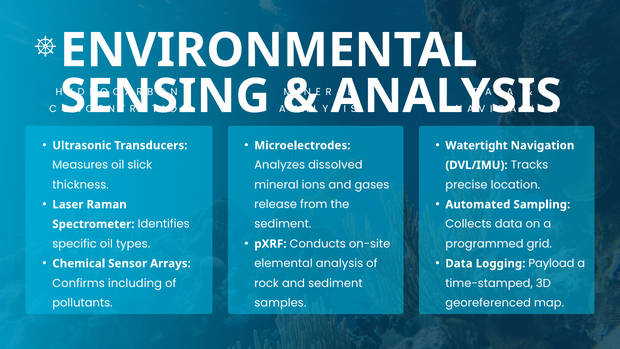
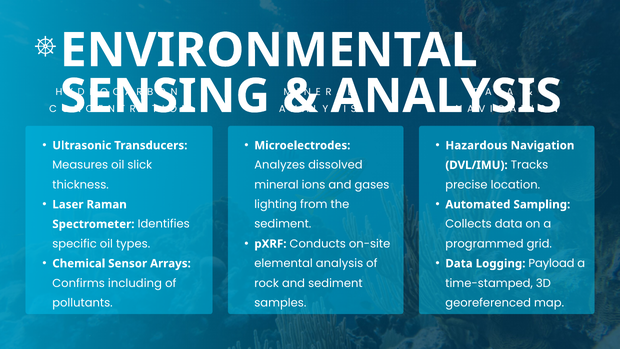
Watertight: Watertight -> Hazardous
release: release -> lighting
